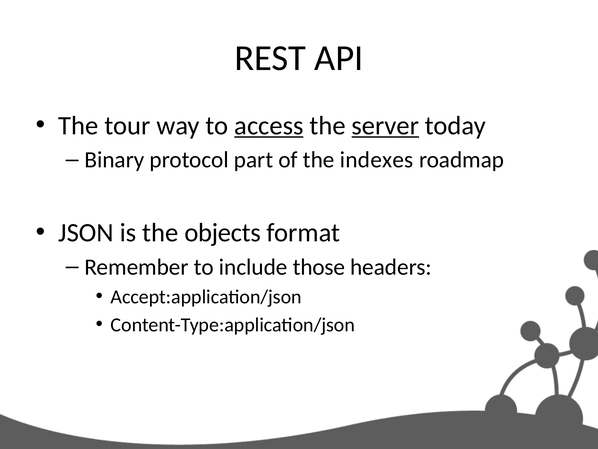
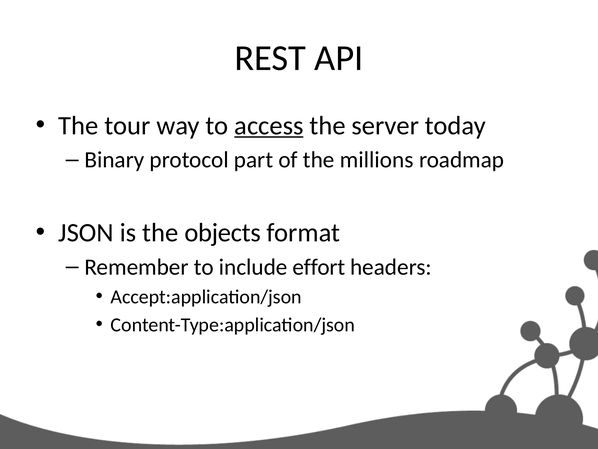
server underline: present -> none
indexes: indexes -> millions
those: those -> effort
